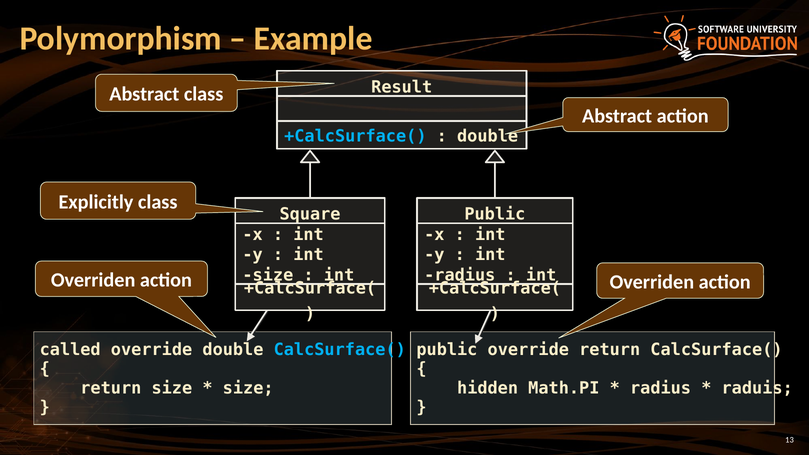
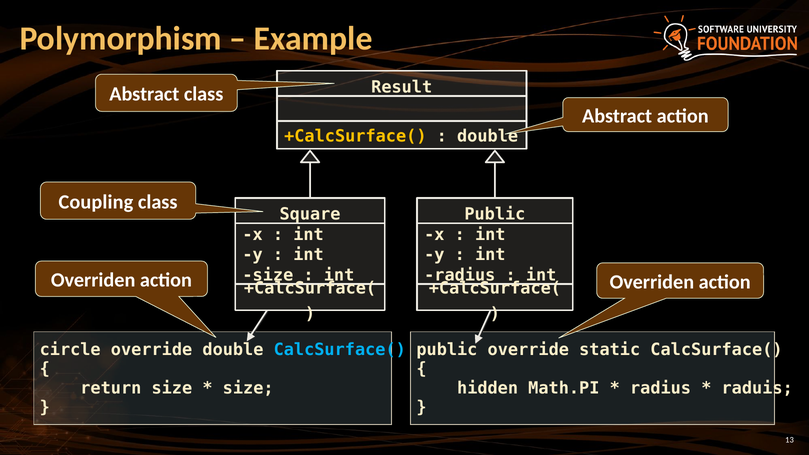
+CalcSurface( at (355, 136) colour: light blue -> yellow
Explicitly: Explicitly -> Coupling
called: called -> circle
override return: return -> static
